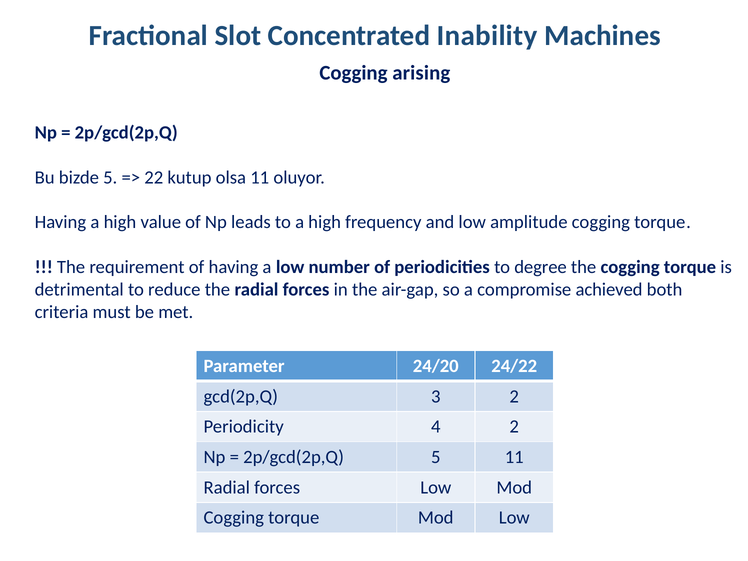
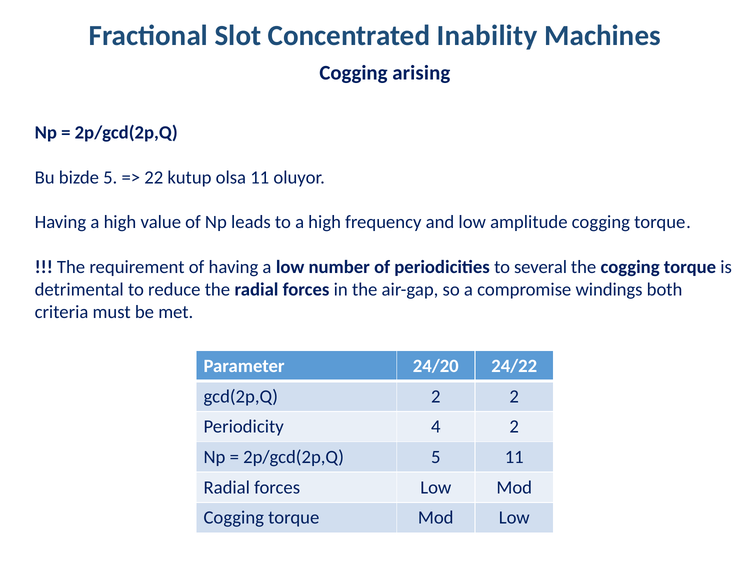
degree: degree -> several
achieved: achieved -> windings
gcd(2p,Q 3: 3 -> 2
